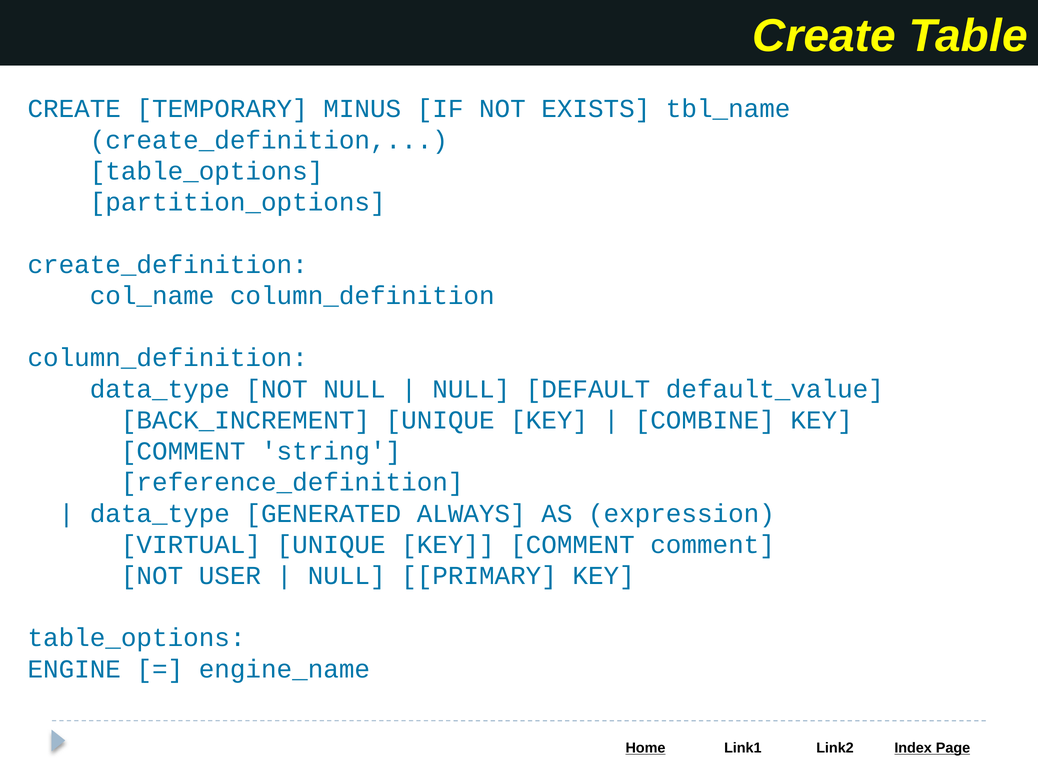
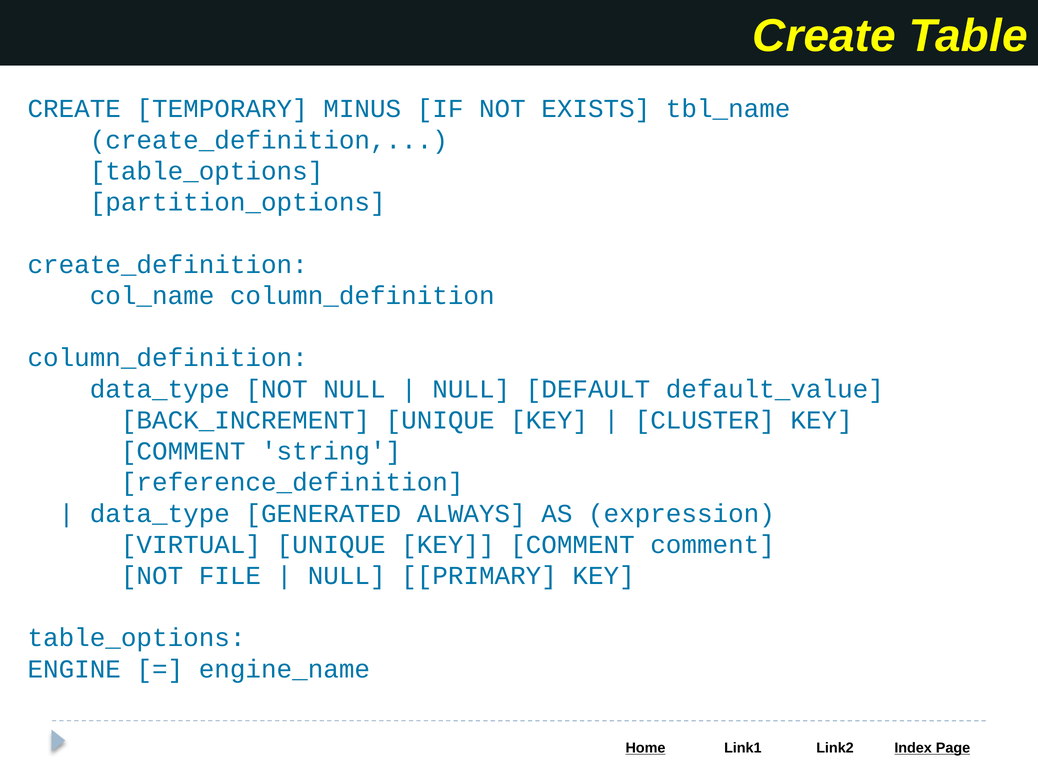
COMBINE: COMBINE -> CLUSTER
USER: USER -> FILE
